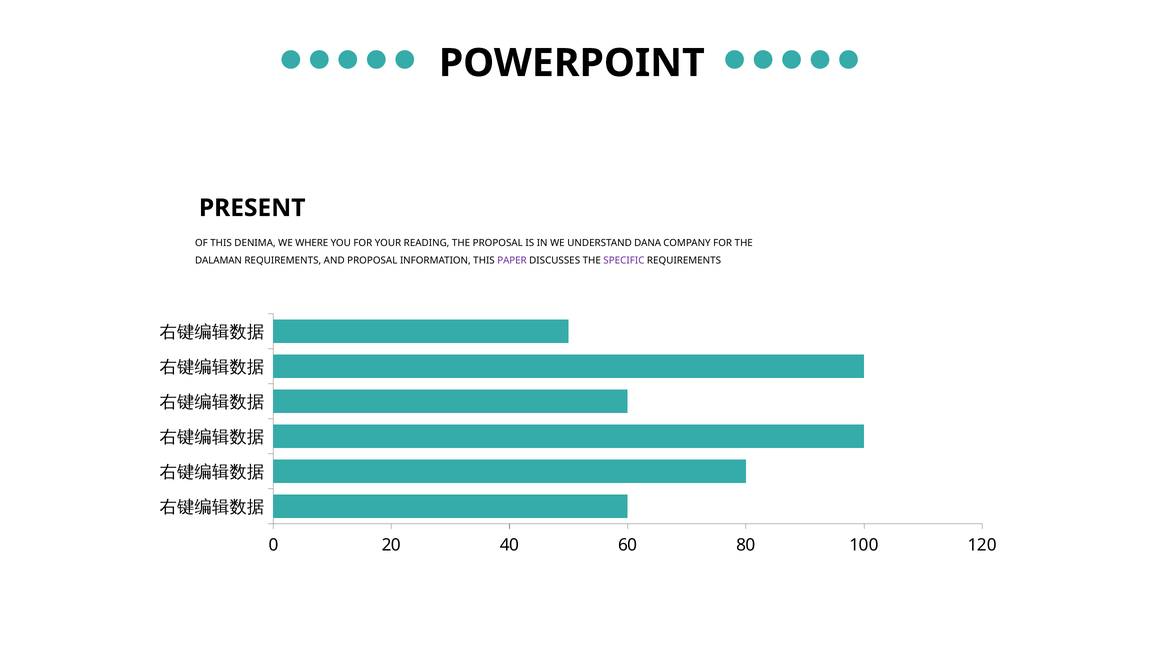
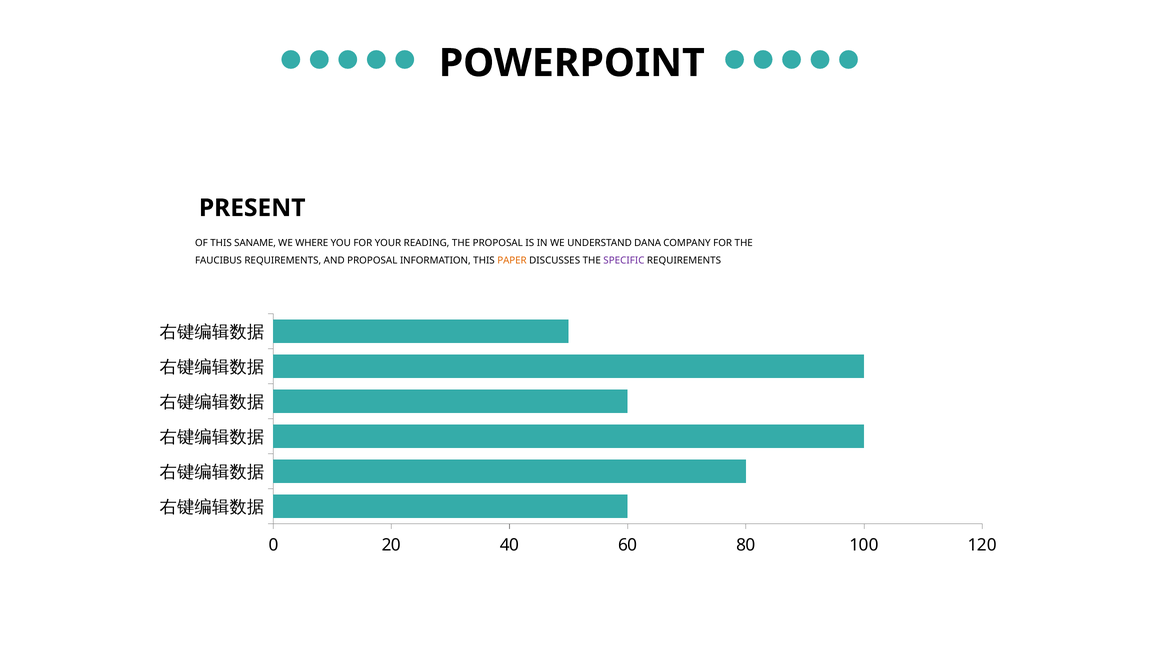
DENIMA: DENIMA -> SANAME
DALAMAN: DALAMAN -> FAUCIBUS
PAPER colour: purple -> orange
